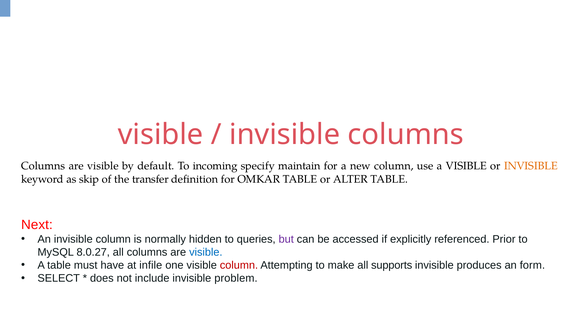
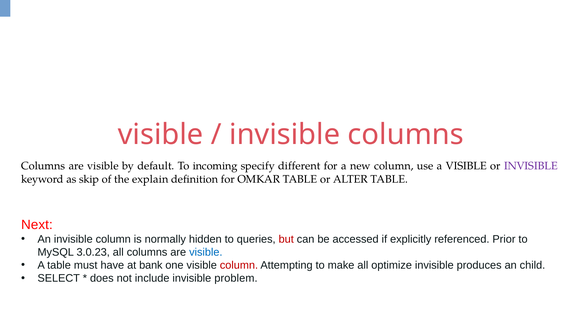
maintain: maintain -> different
INVISIBLE at (531, 166) colour: orange -> purple
transfer: transfer -> explain
but colour: purple -> red
8.0.27: 8.0.27 -> 3.0.23
infile: infile -> bank
supports: supports -> optimize
form: form -> child
